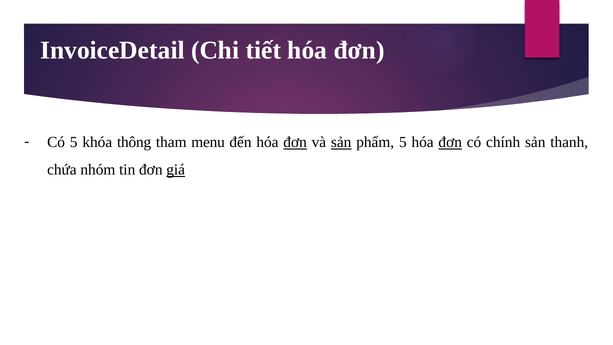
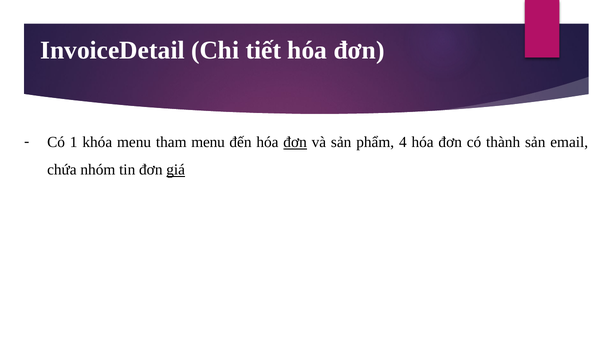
Có 5: 5 -> 1
khóa thông: thông -> menu
sản at (341, 142) underline: present -> none
phẩm 5: 5 -> 4
đơn at (450, 142) underline: present -> none
chính: chính -> thành
thanh: thanh -> email
